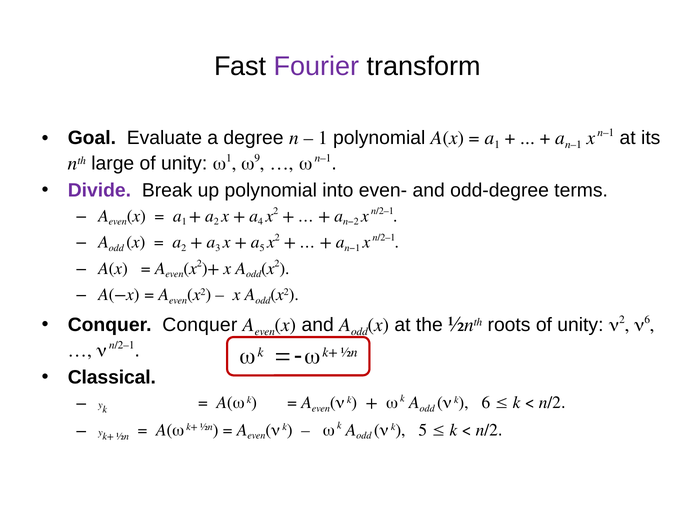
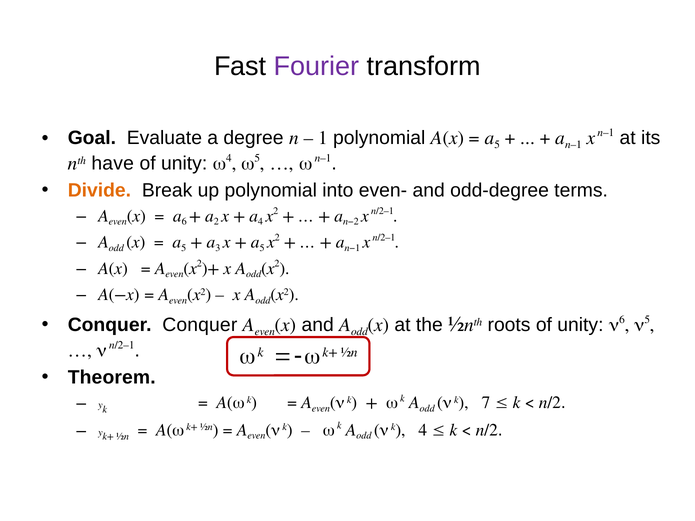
1 at (497, 145): 1 -> 5
large: large -> have
1 at (229, 158): 1 -> 4
9 at (257, 158): 9 -> 5
Divide colour: purple -> orange
1 at (184, 222): 1 -> 6
2 at (184, 248): 2 -> 5
n 2: 2 -> 6
n 6: 6 -> 5
Classical: Classical -> Theorem
nk 6: 6 -> 7
nk 5: 5 -> 4
